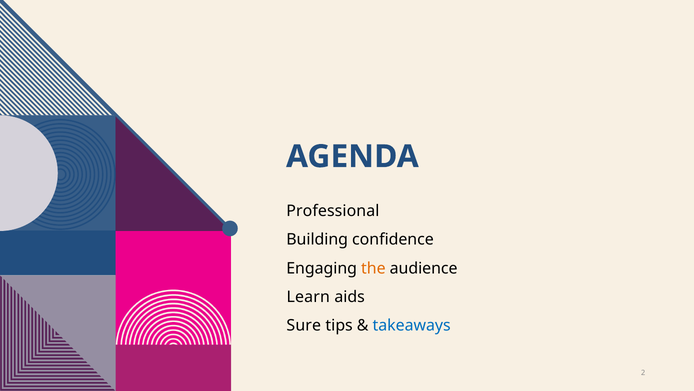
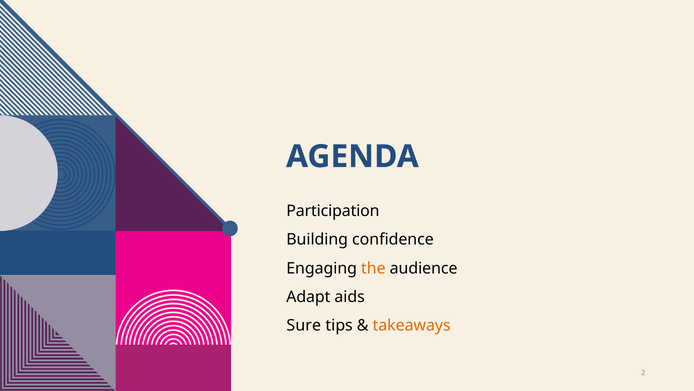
Professional: Professional -> Participation
Learn: Learn -> Adapt
takeaways colour: blue -> orange
